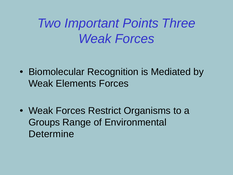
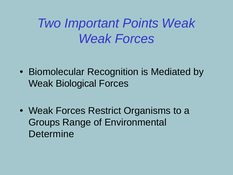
Points Three: Three -> Weak
Elements: Elements -> Biological
